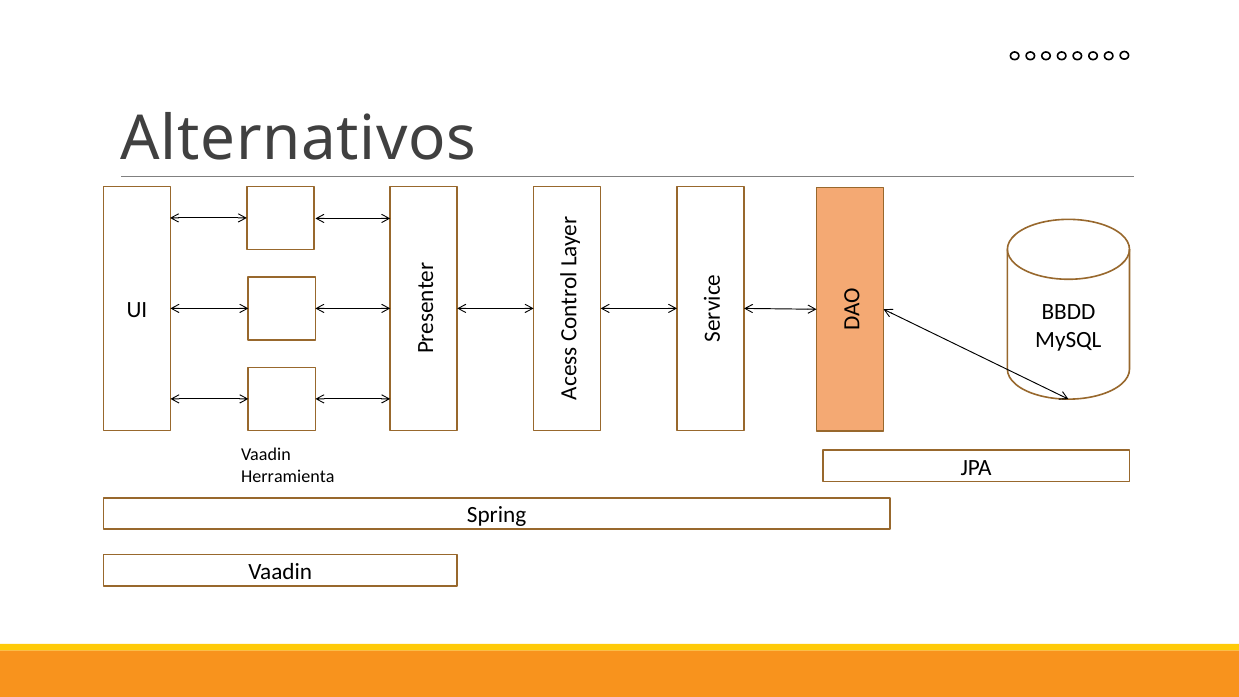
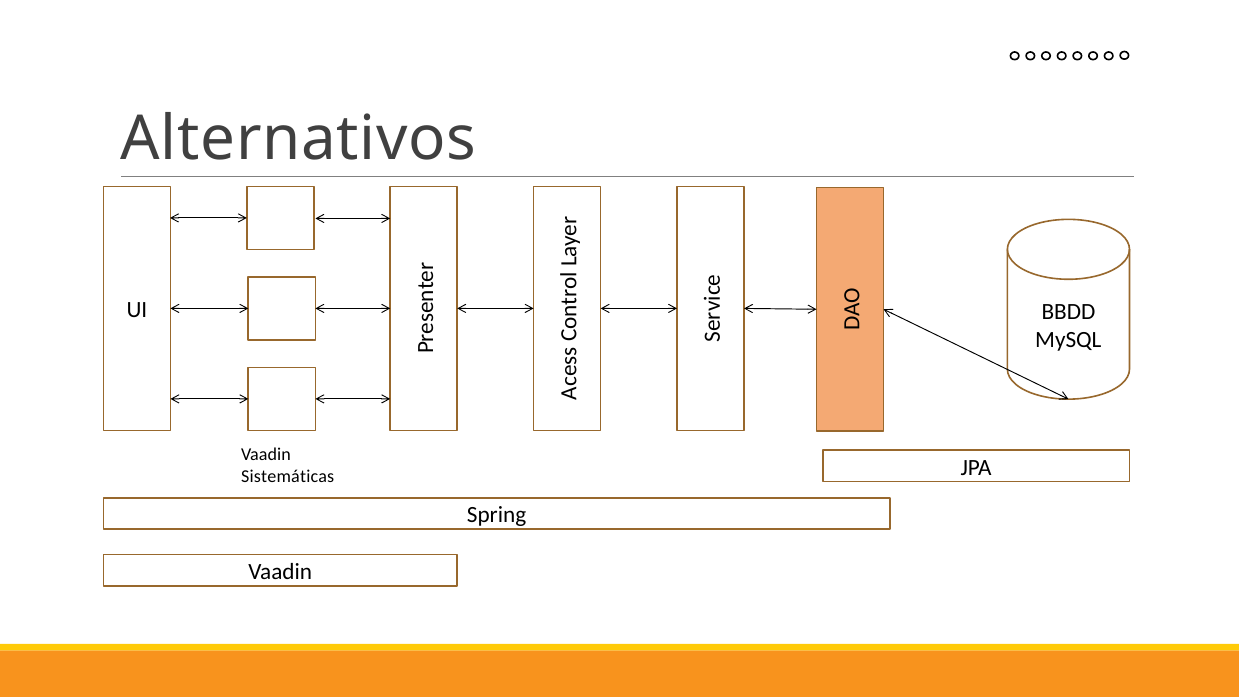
Herramienta: Herramienta -> Sistemáticas
